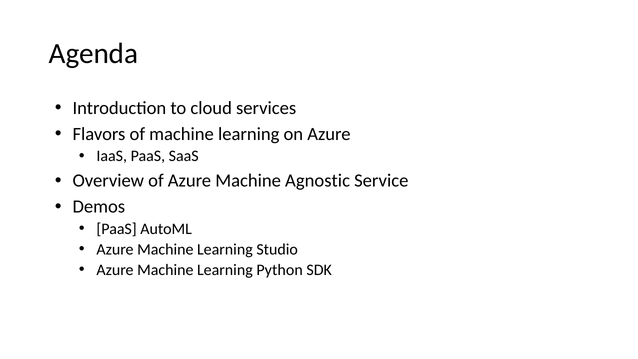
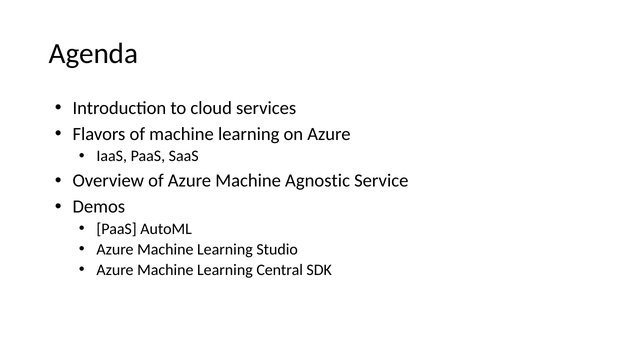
Python: Python -> Central
